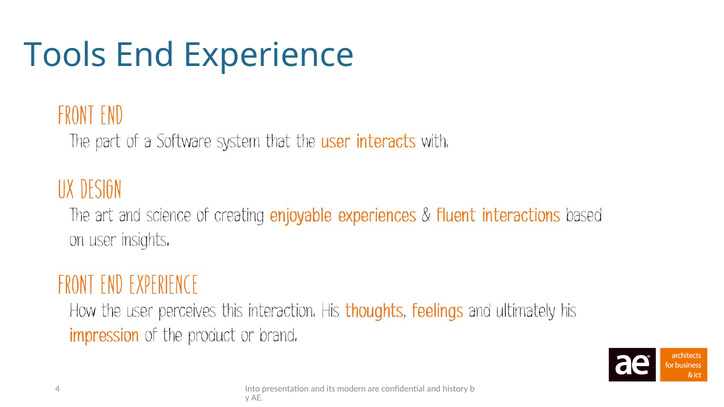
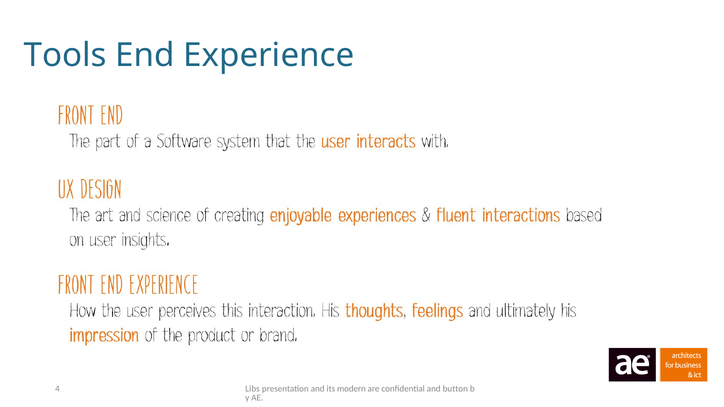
Into: Into -> Libs
history: history -> button
